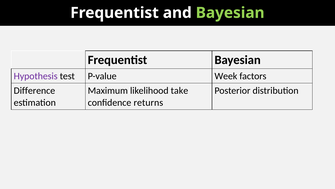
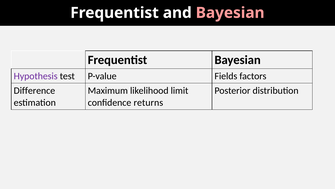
Bayesian at (230, 13) colour: light green -> pink
Week: Week -> Fields
take: take -> limit
